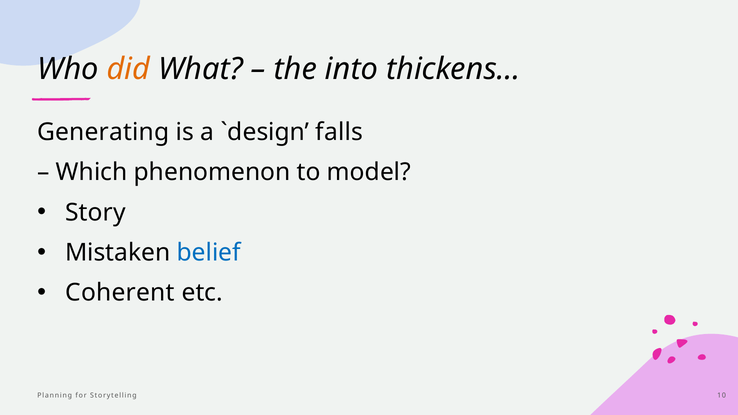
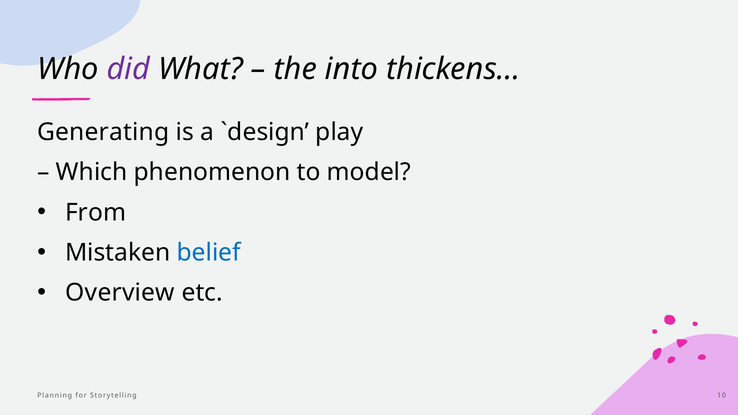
did colour: orange -> purple
falls: falls -> play
Story: Story -> From
Coherent: Coherent -> Overview
